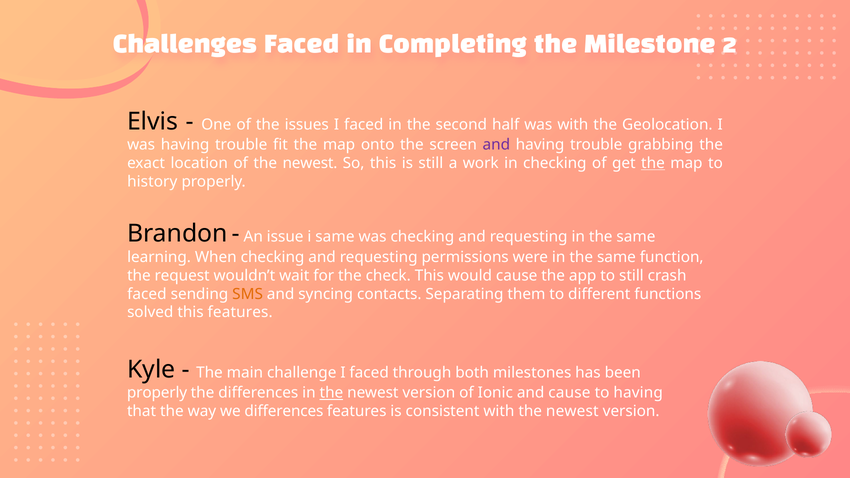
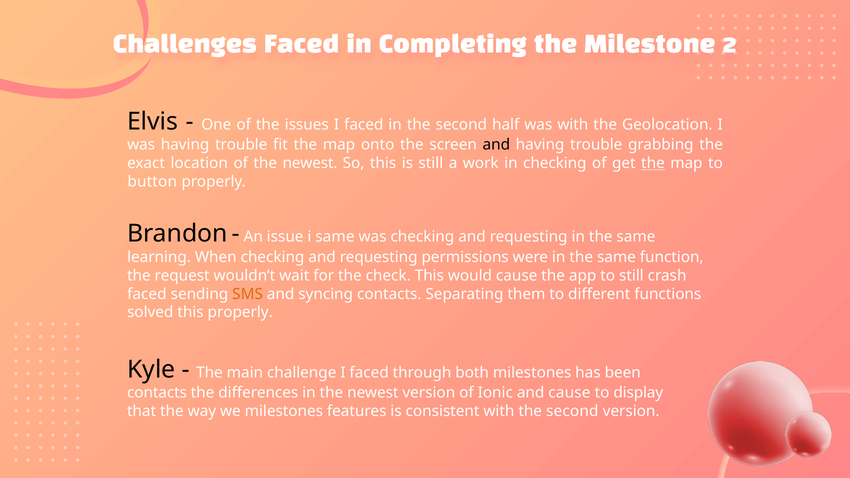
and at (496, 145) colour: purple -> black
history: history -> button
this features: features -> properly
properly at (157, 393): properly -> contacts
the at (331, 393) underline: present -> none
to having: having -> display
we differences: differences -> milestones
with the newest: newest -> second
